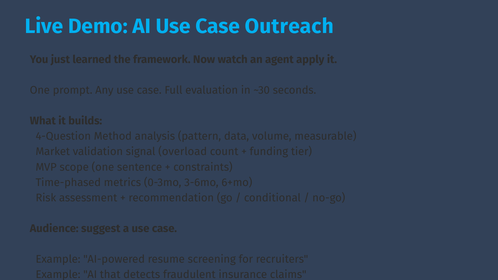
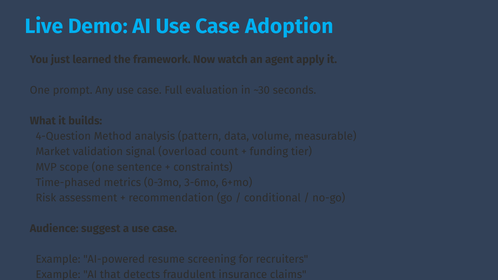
Outreach: Outreach -> Adoption
